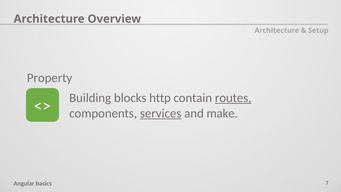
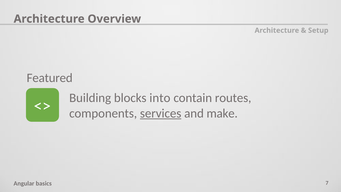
Property: Property -> Featured
http: http -> into
routes underline: present -> none
